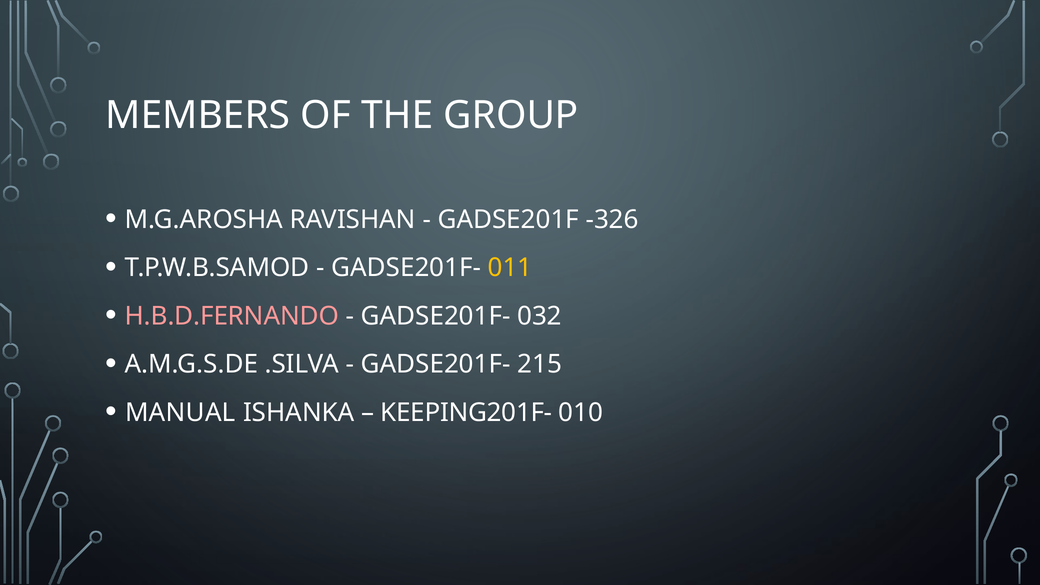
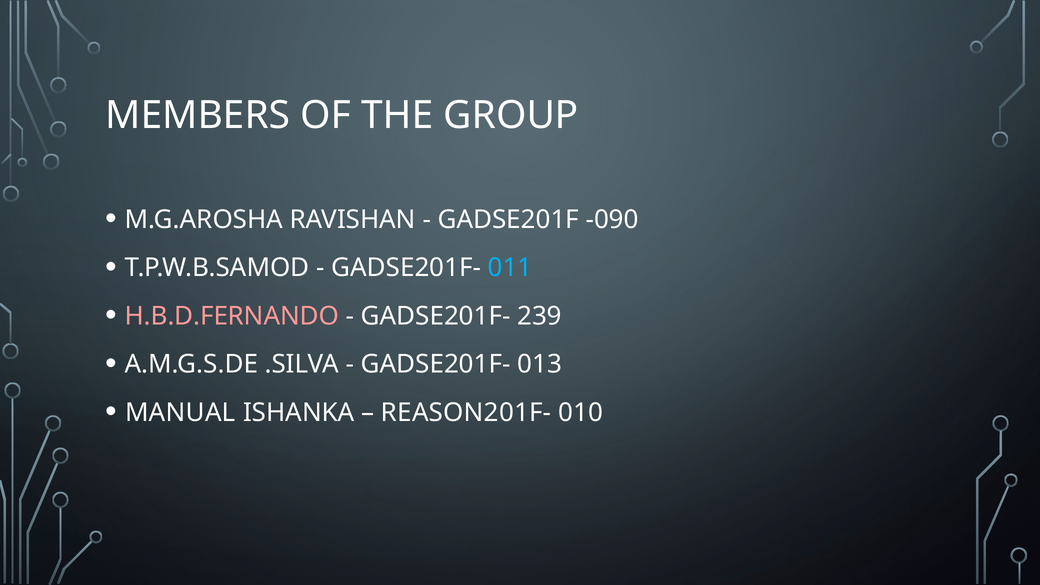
-326: -326 -> -090
011 colour: yellow -> light blue
032: 032 -> 239
215: 215 -> 013
KEEPING201F-: KEEPING201F- -> REASON201F-
